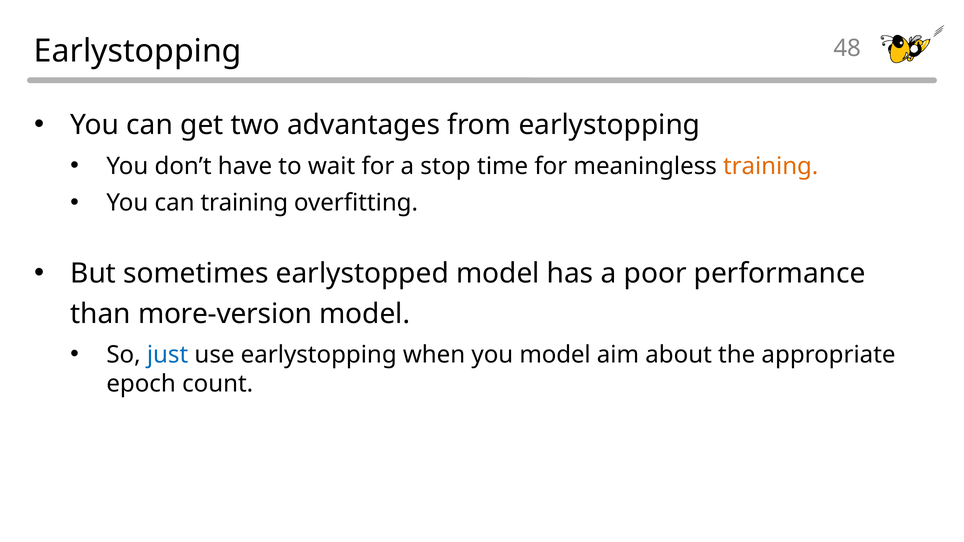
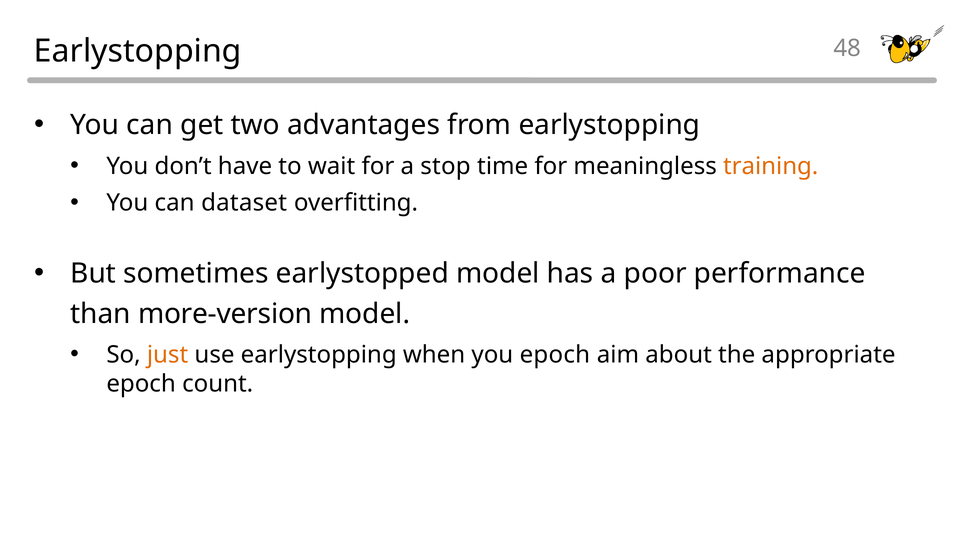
can training: training -> dataset
just colour: blue -> orange
you model: model -> epoch
